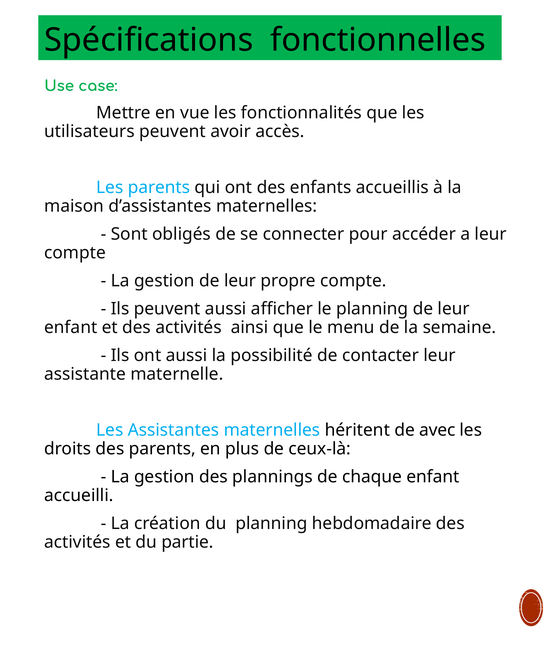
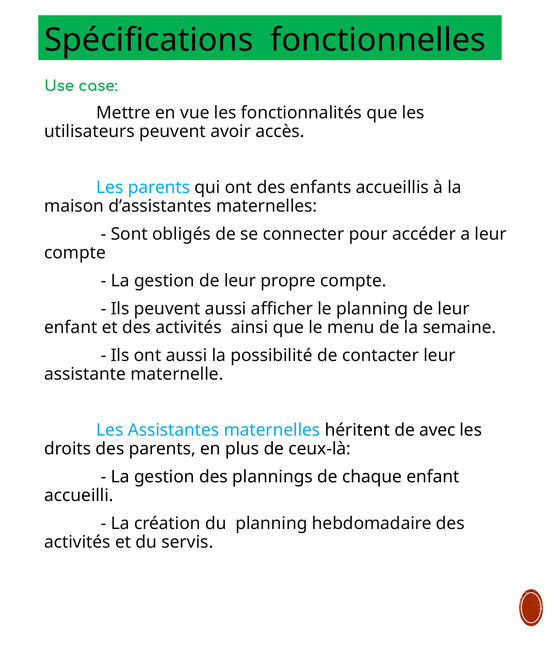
partie: partie -> servis
